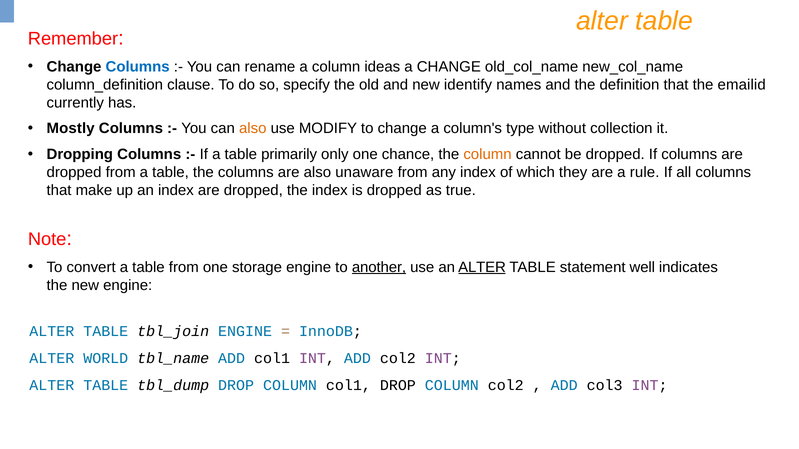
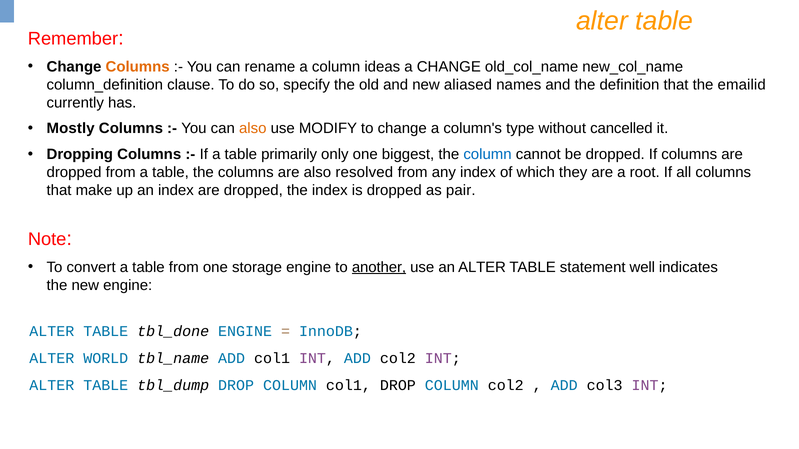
Columns at (138, 67) colour: blue -> orange
identify: identify -> aliased
collection: collection -> cancelled
chance: chance -> biggest
column at (488, 155) colour: orange -> blue
unaware: unaware -> resolved
rule: rule -> root
true: true -> pair
ALTER at (482, 267) underline: present -> none
tbl_join: tbl_join -> tbl_done
